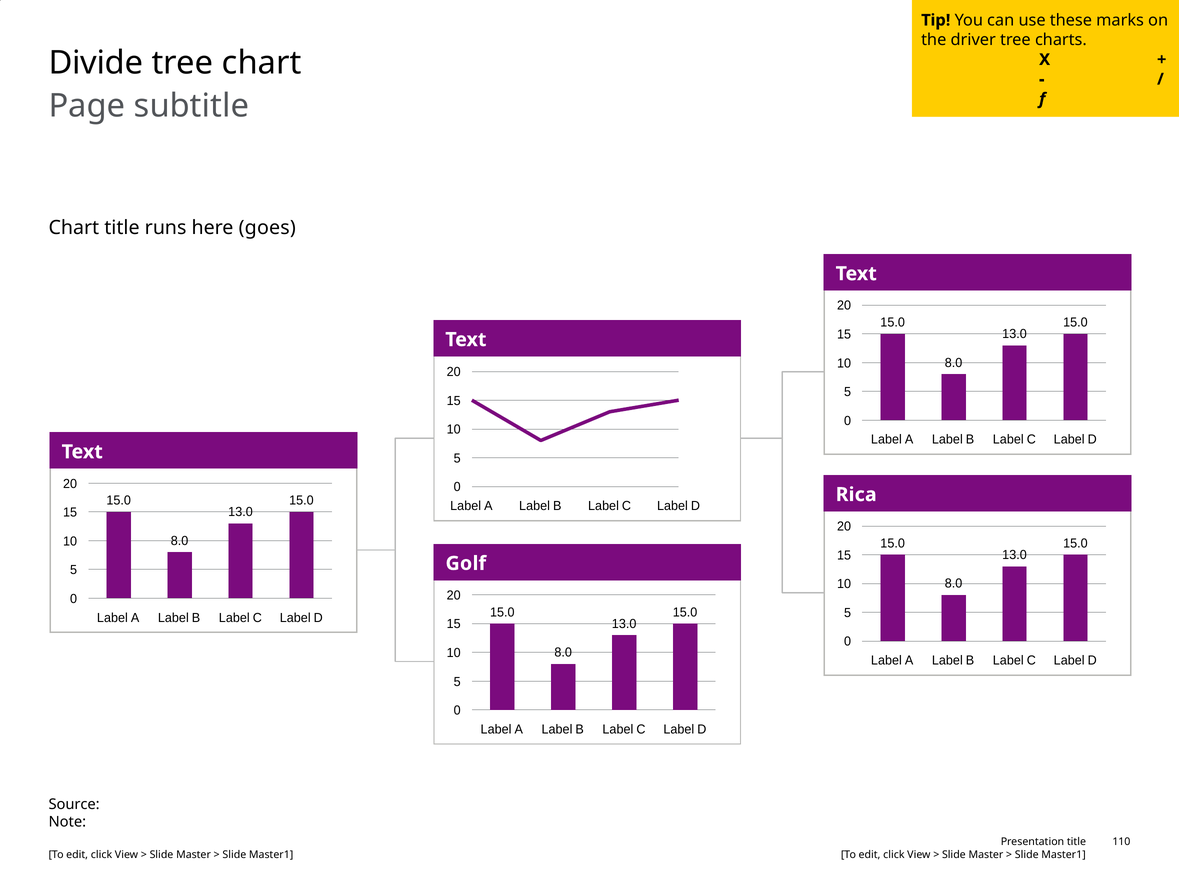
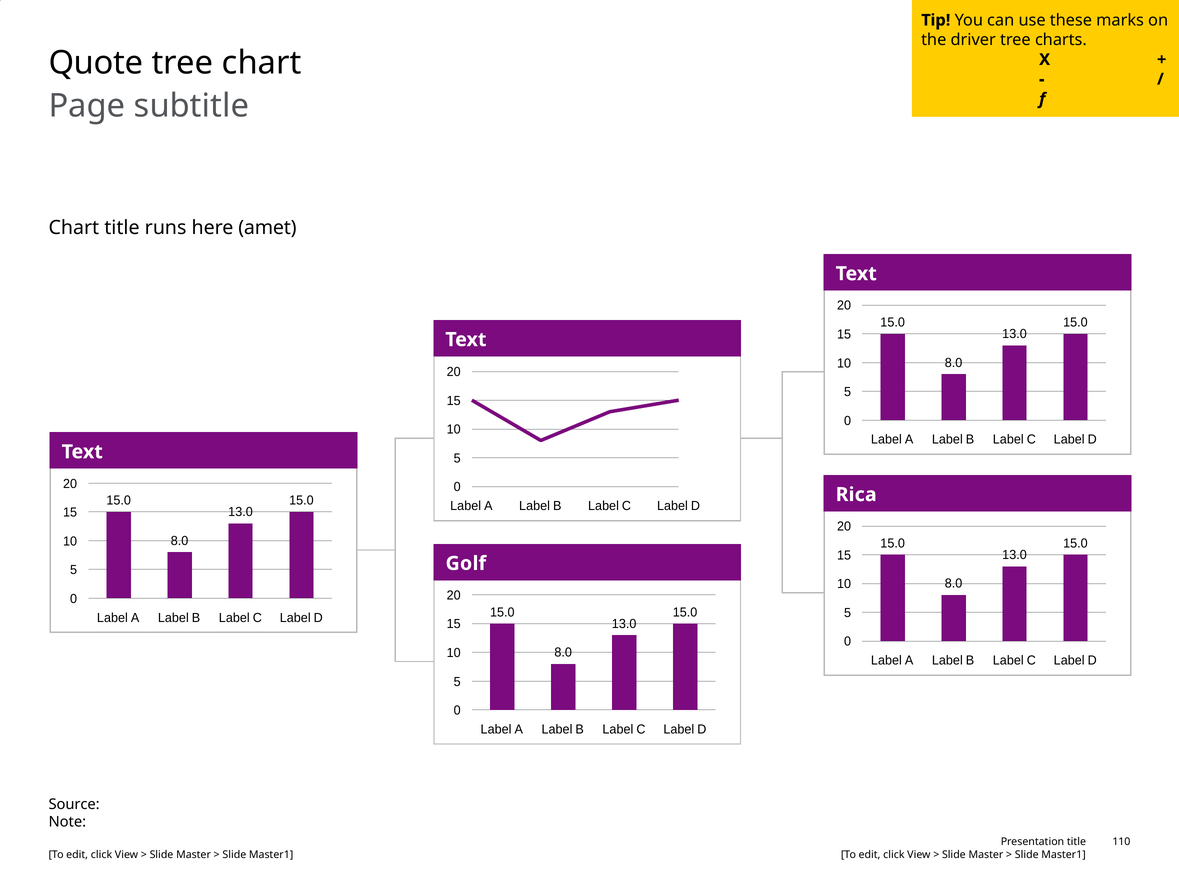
Divide: Divide -> Quote
goes: goes -> amet
